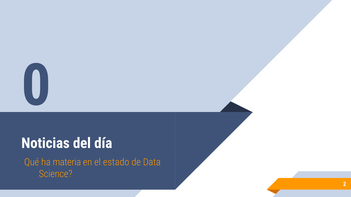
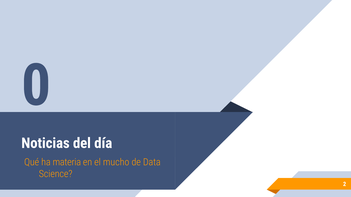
estado: estado -> mucho
